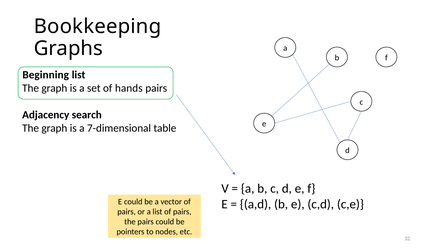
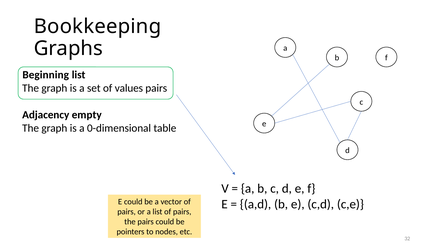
hands: hands -> values
search: search -> empty
7-dimensional: 7-dimensional -> 0-dimensional
